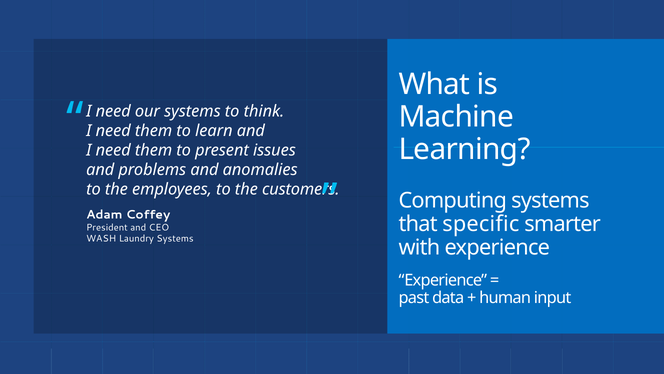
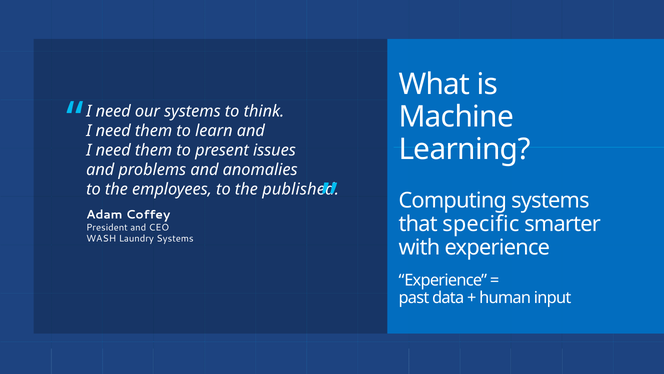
customers: customers -> published
